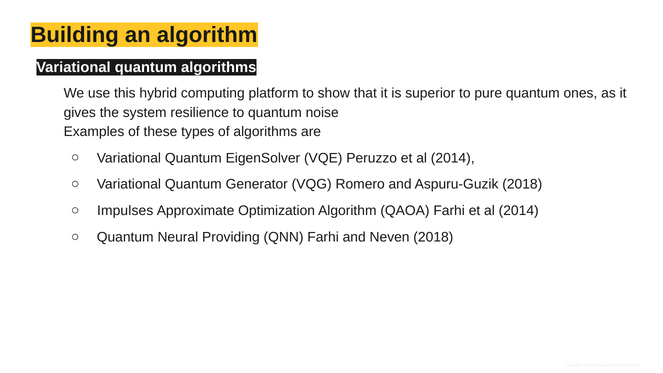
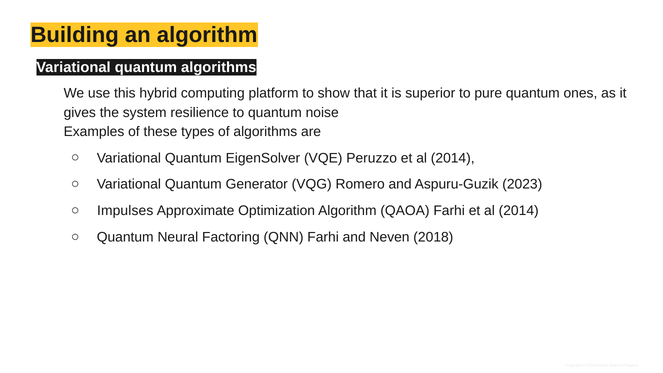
Aspuru-Guzik 2018: 2018 -> 2023
Providing: Providing -> Factoring
